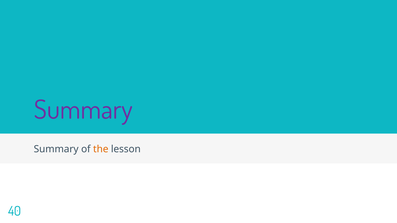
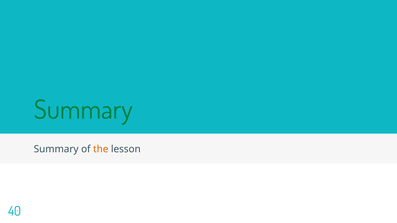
Summary at (83, 110) colour: purple -> green
